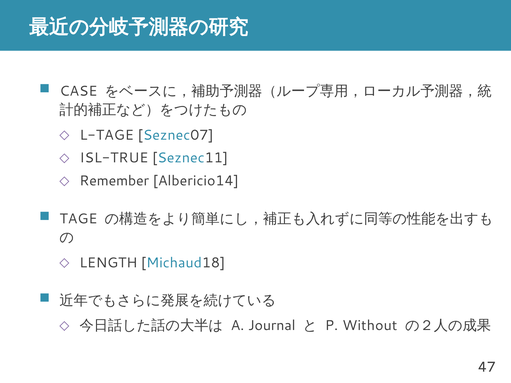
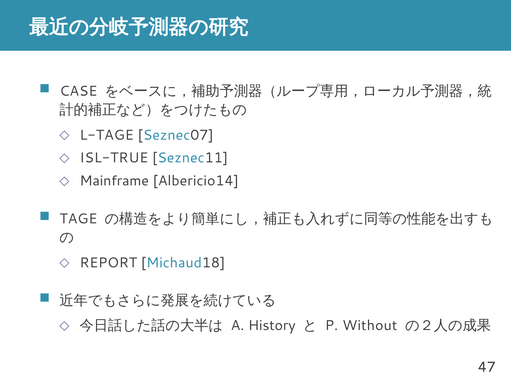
Remember: Remember -> Mainframe
LENGTH: LENGTH -> REPORT
Journal: Journal -> History
